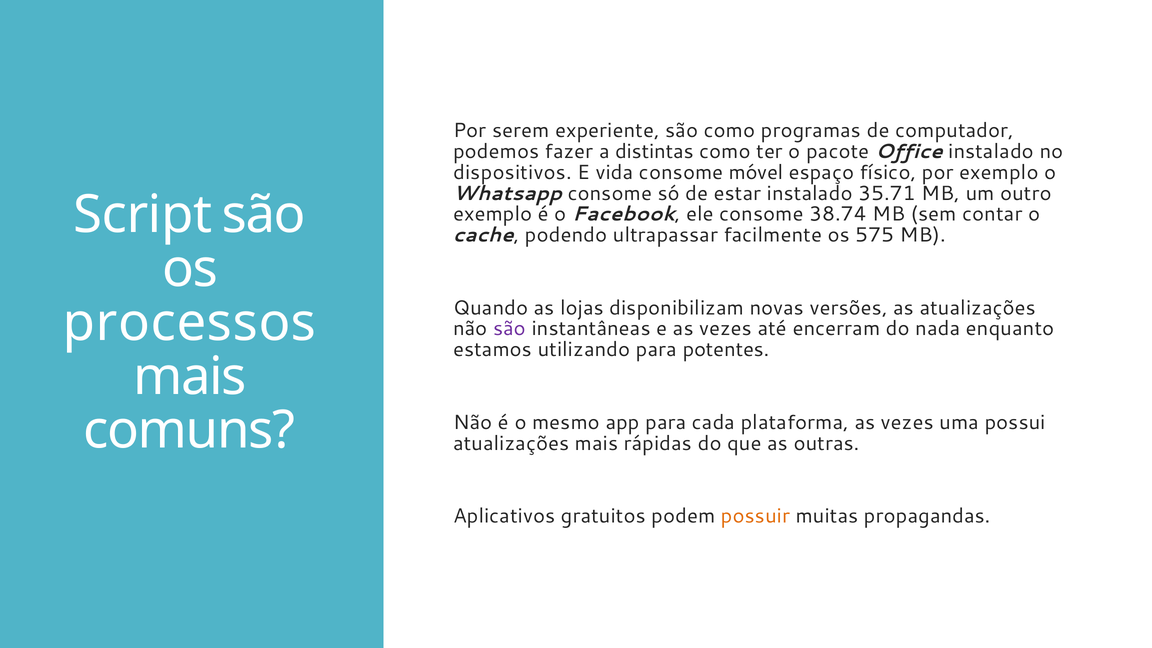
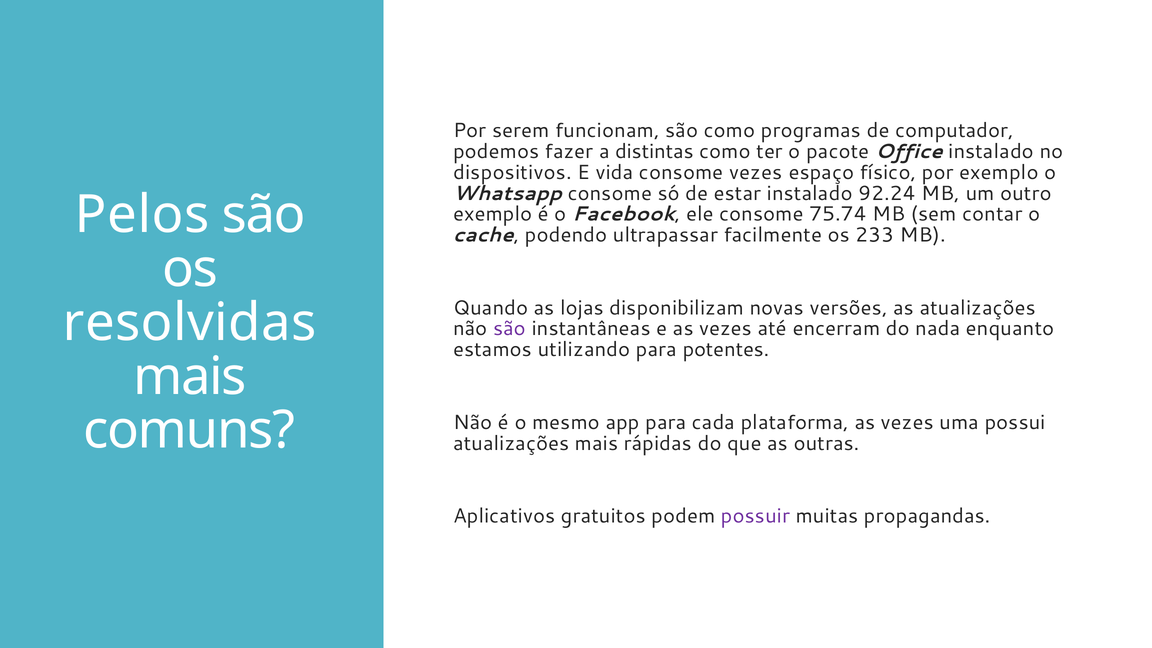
experiente: experiente -> funcionam
consome móvel: móvel -> vezes
35.71: 35.71 -> 92.24
Script: Script -> Pelos
38.74: 38.74 -> 75.74
575: 575 -> 233
processos: processos -> resolvidas
possuir colour: orange -> purple
